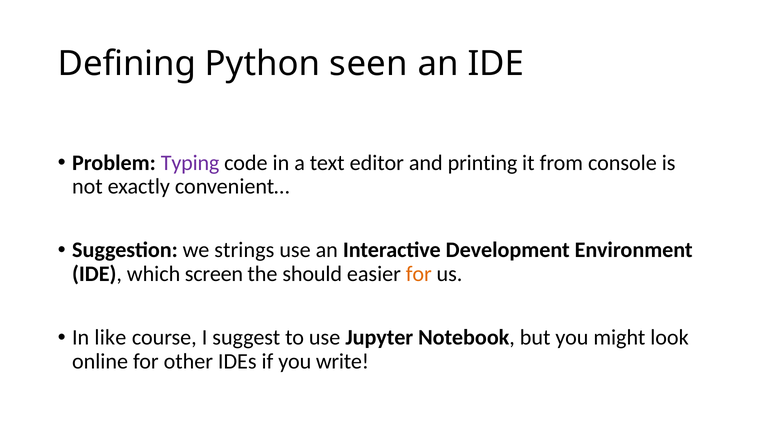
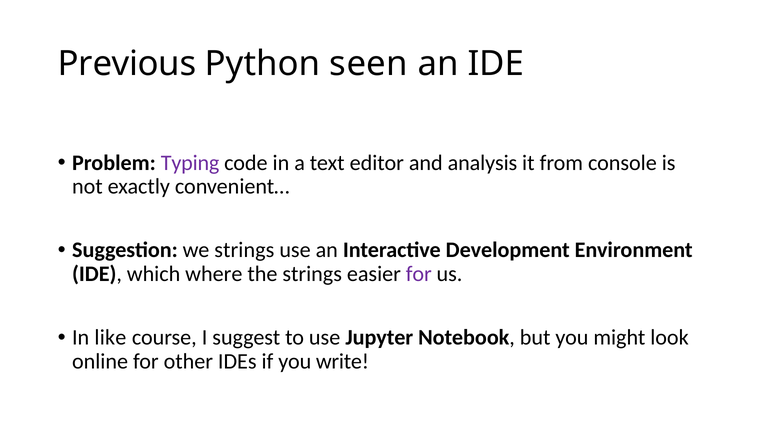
Defining: Defining -> Previous
printing: printing -> analysis
screen: screen -> where
the should: should -> strings
for at (419, 274) colour: orange -> purple
